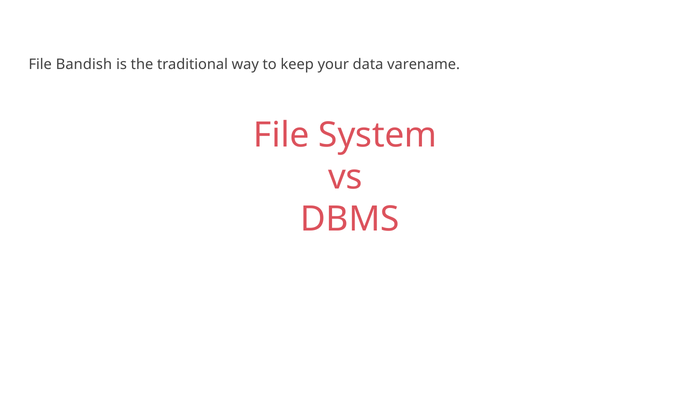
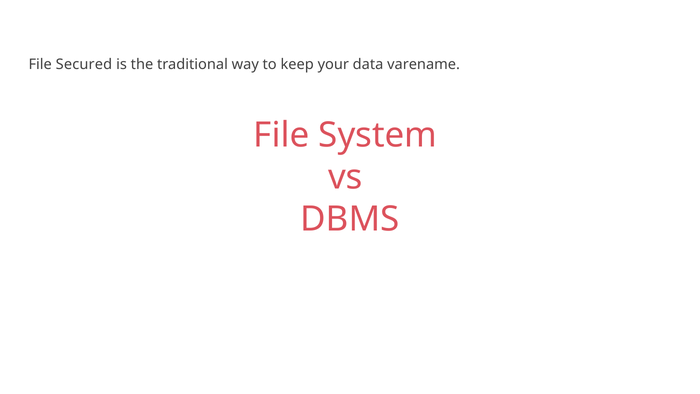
Bandish: Bandish -> Secured
